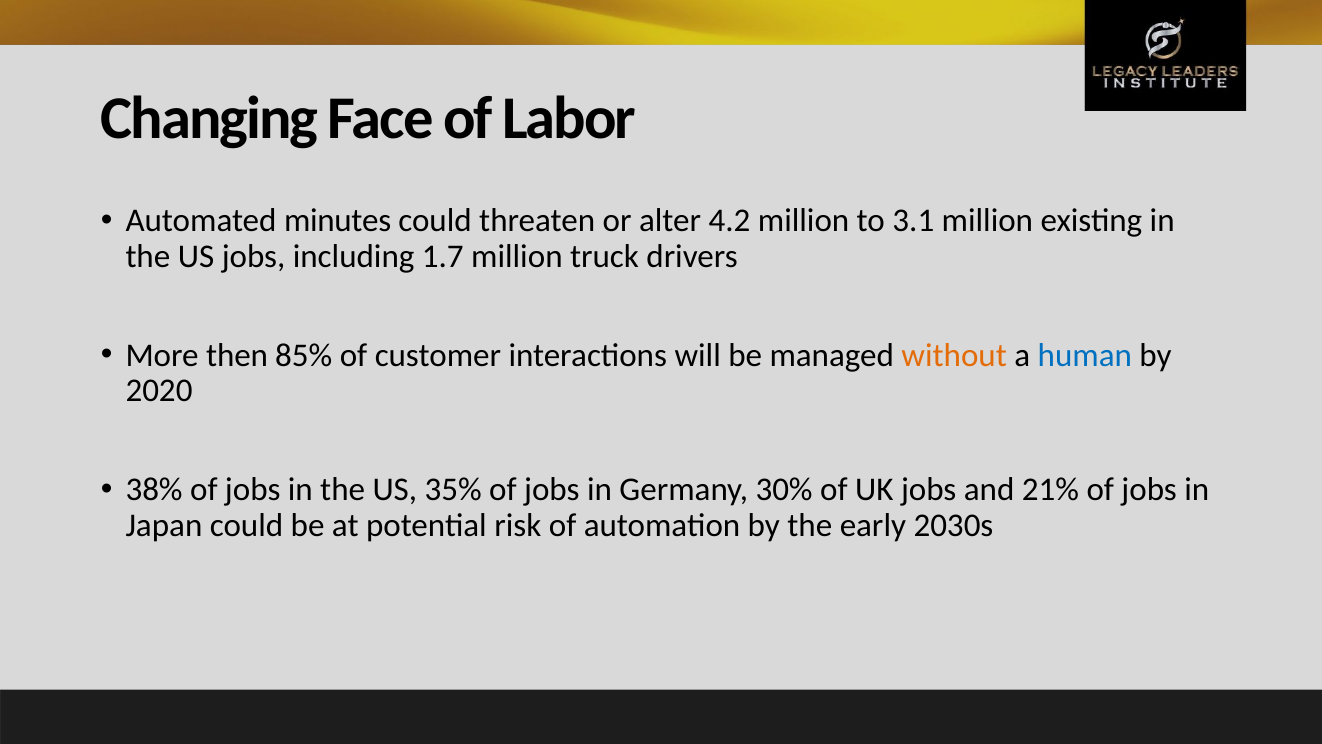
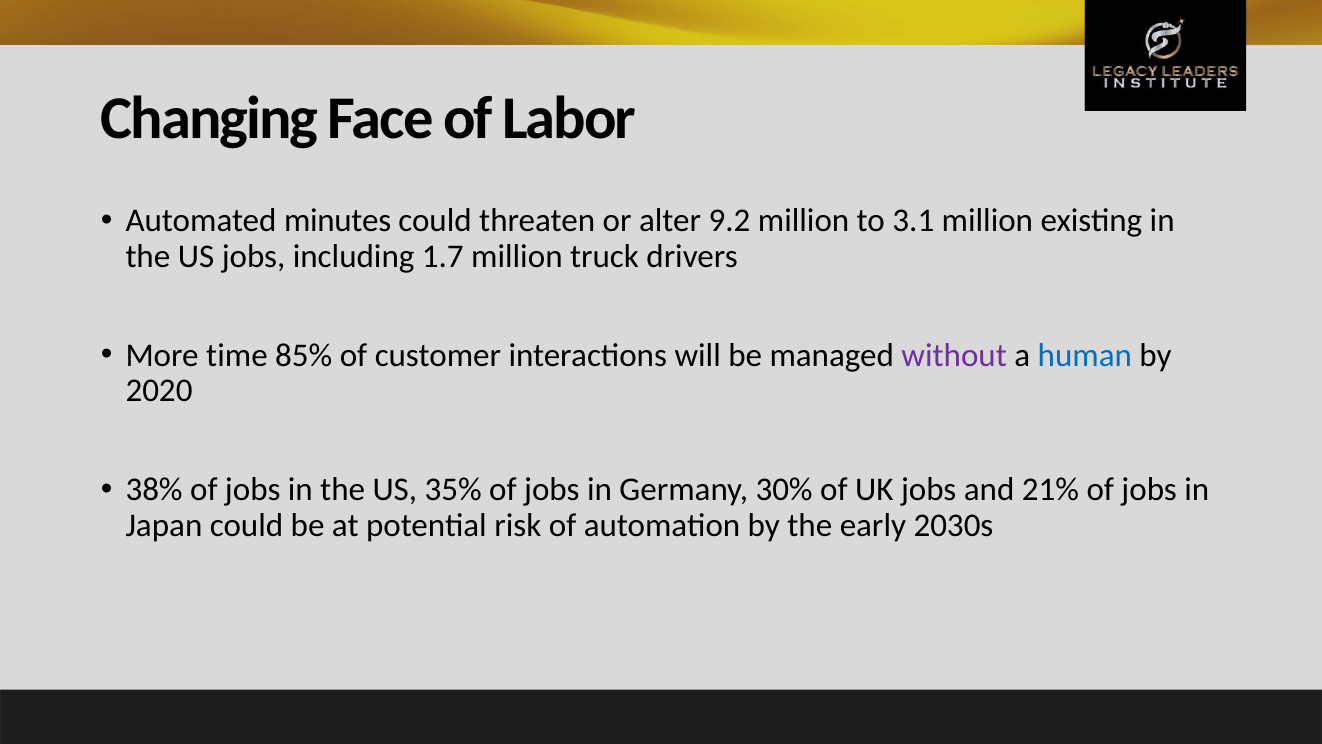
4.2: 4.2 -> 9.2
then: then -> time
without colour: orange -> purple
